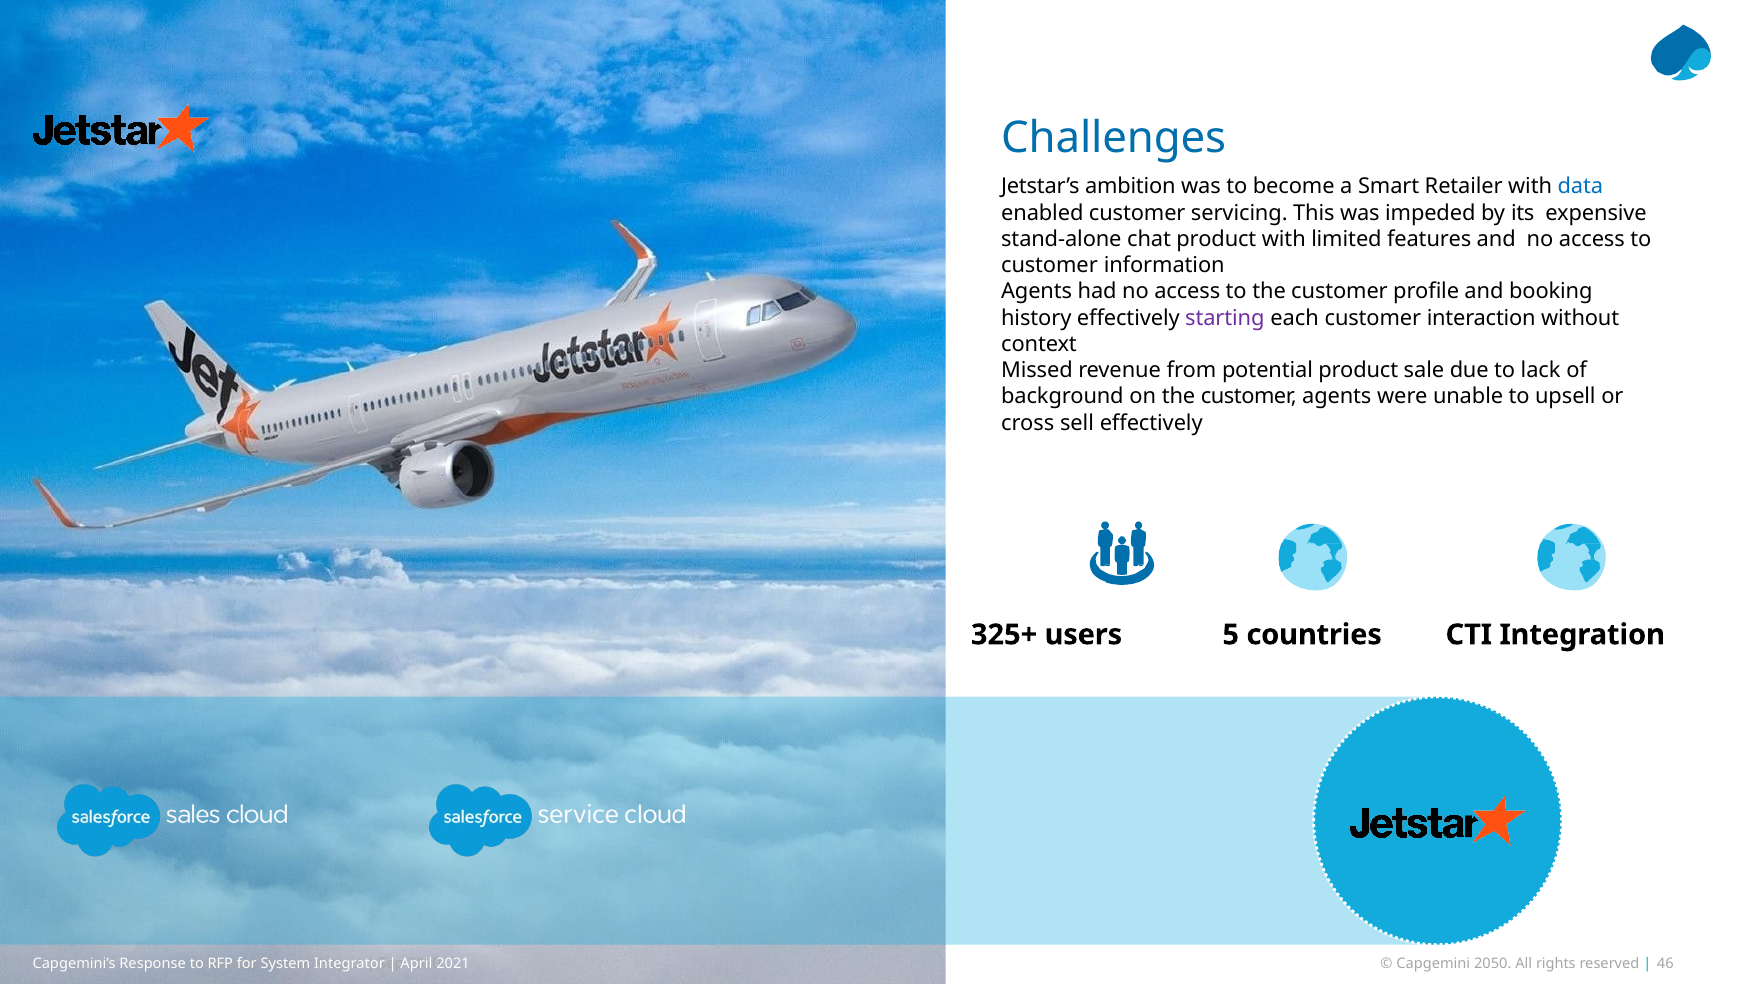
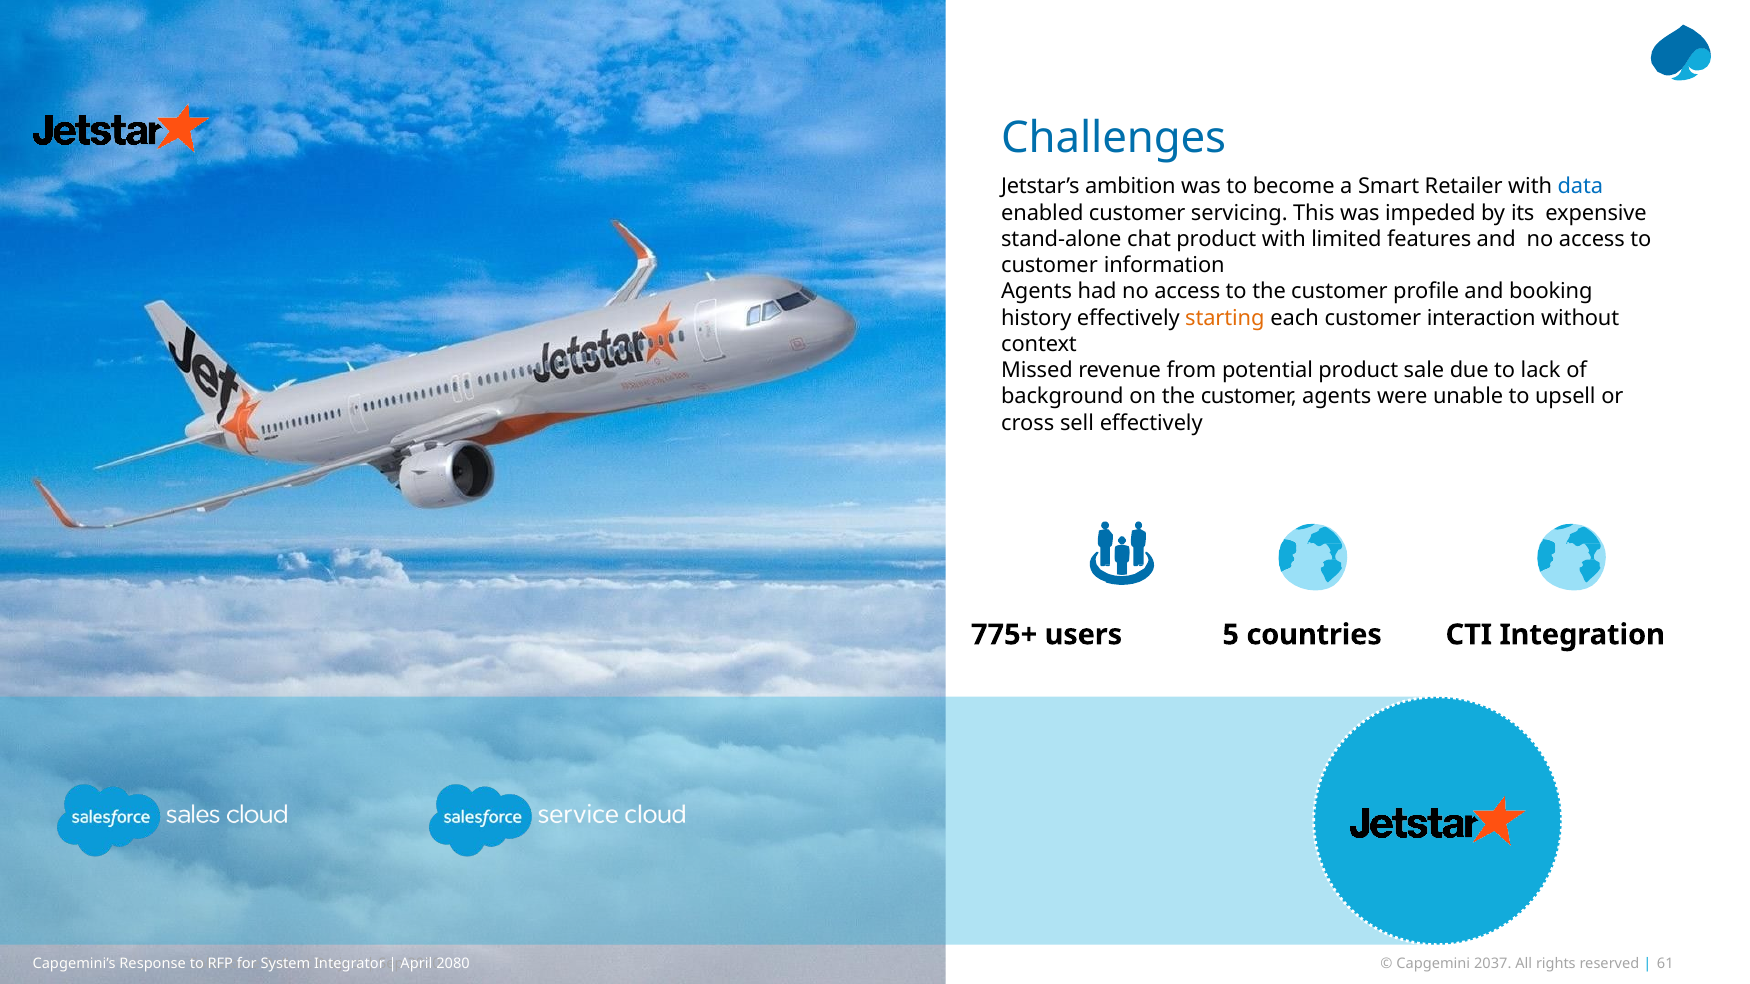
starting colour: purple -> orange
325+: 325+ -> 775+
2021: 2021 -> 2080
2050: 2050 -> 2037
46: 46 -> 61
